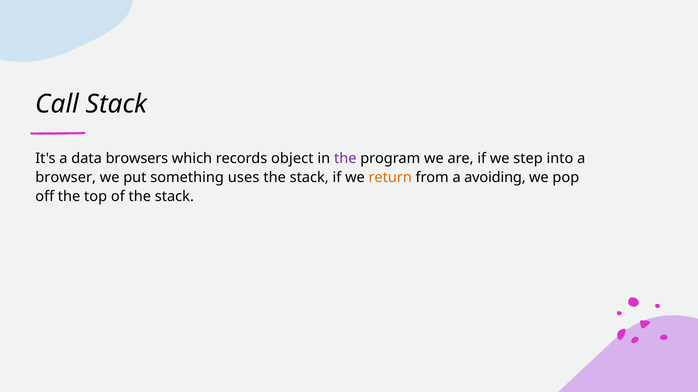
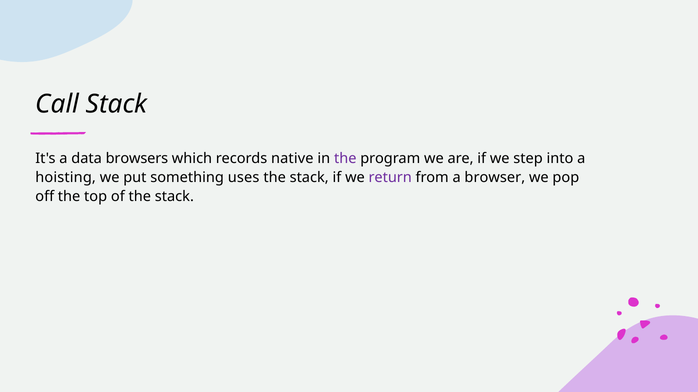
object: object -> native
browser: browser -> hoisting
return colour: orange -> purple
avoiding: avoiding -> browser
